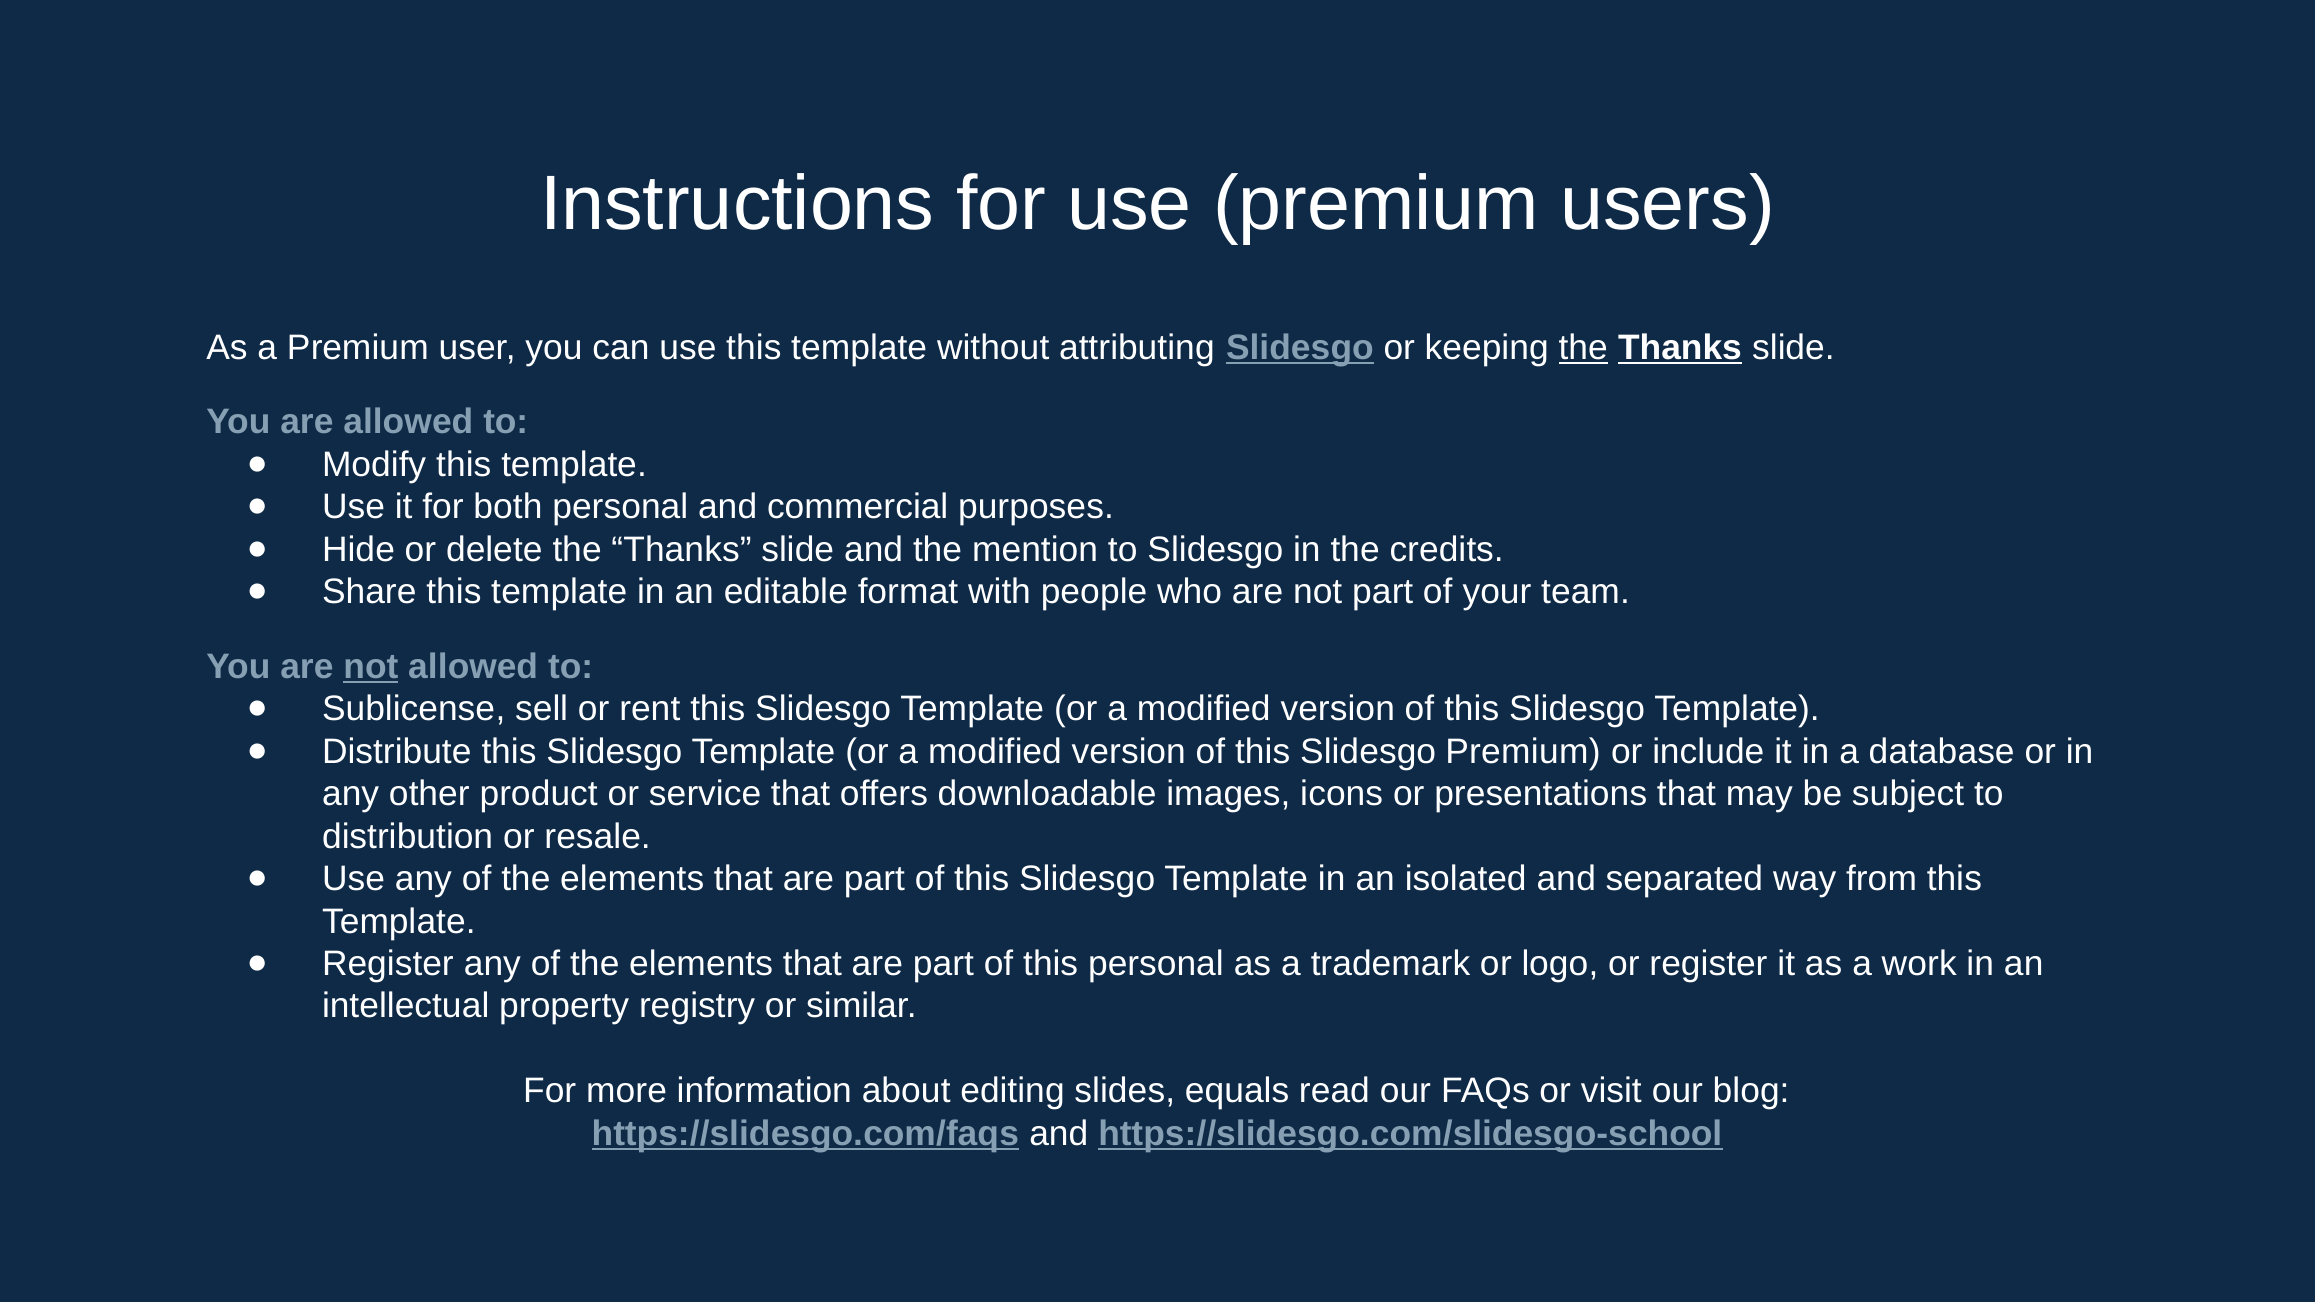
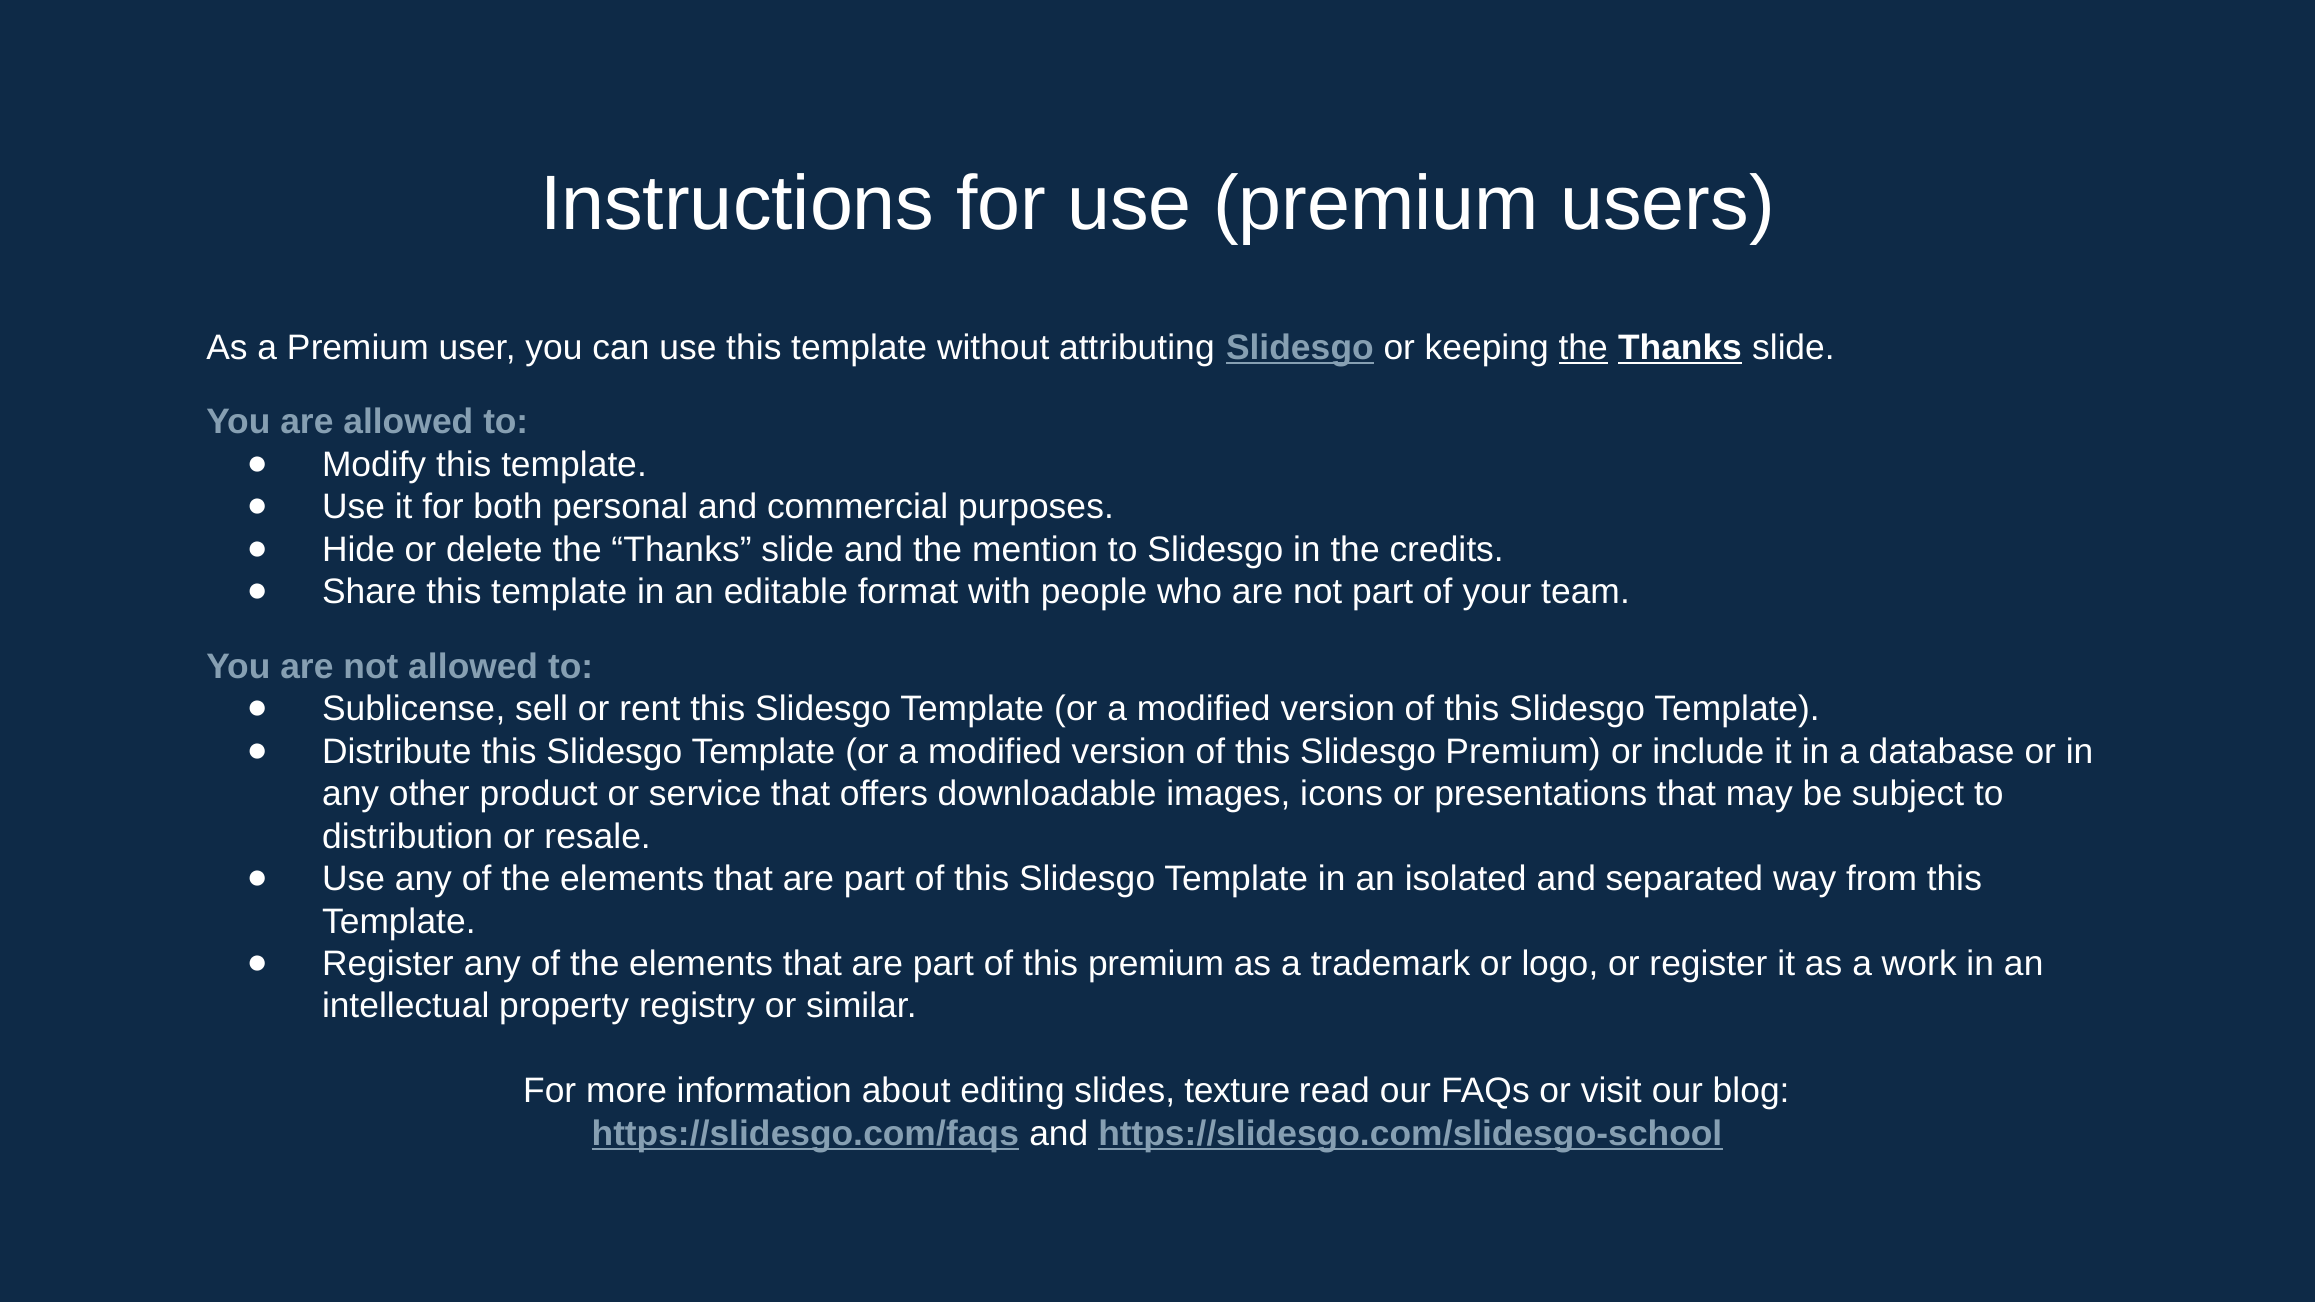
not at (371, 667) underline: present -> none
this personal: personal -> premium
equals: equals -> texture
